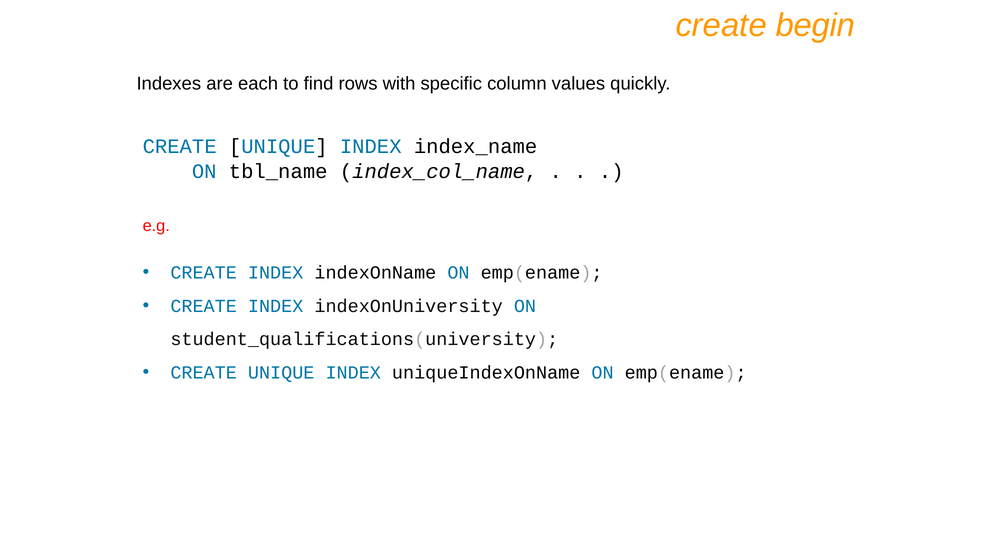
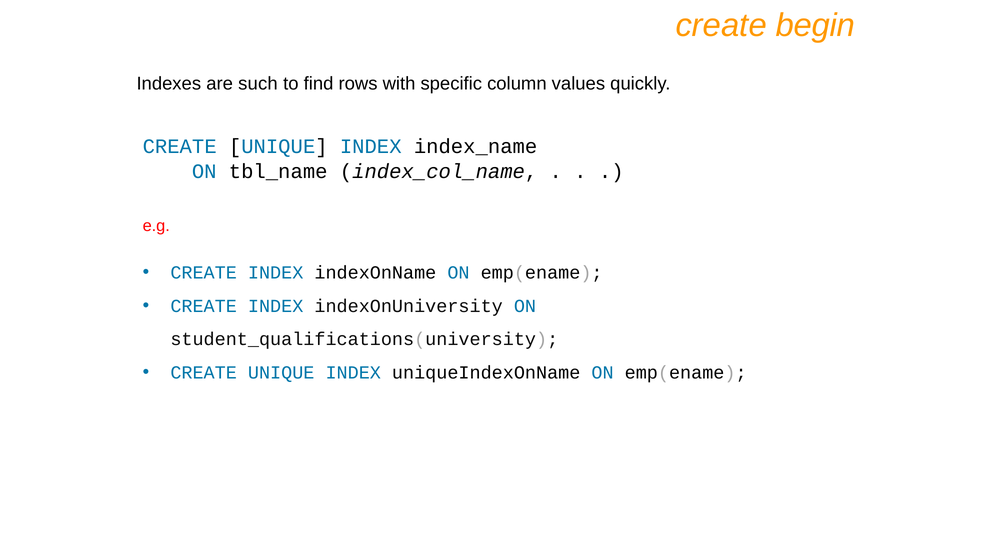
each: each -> such
